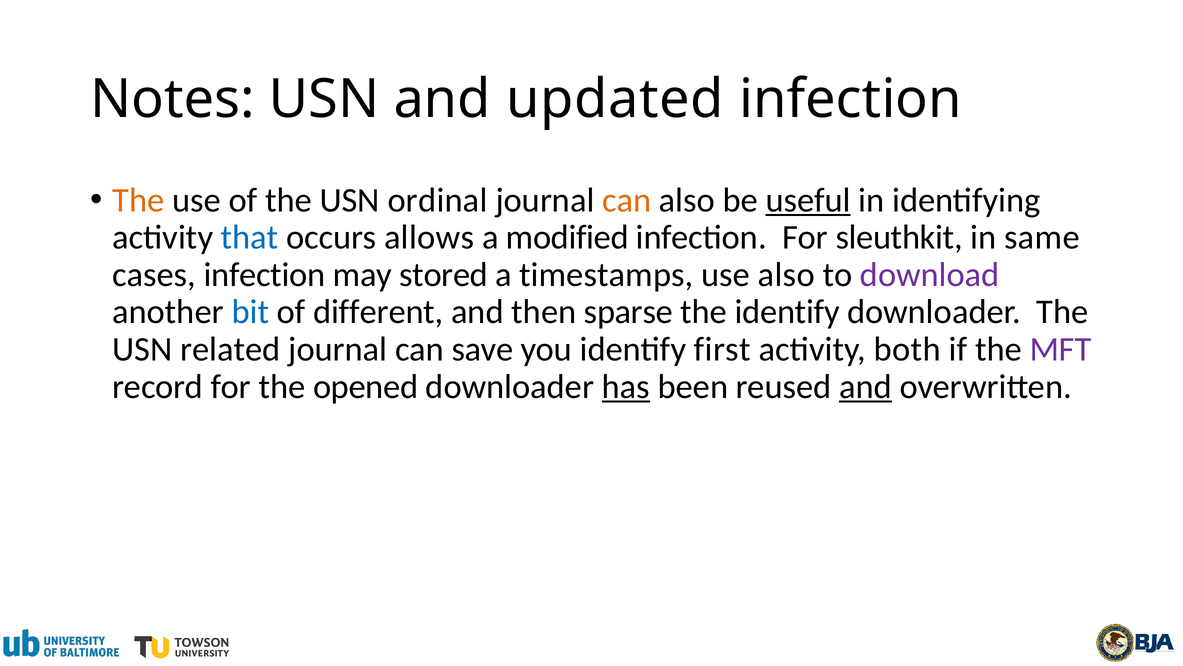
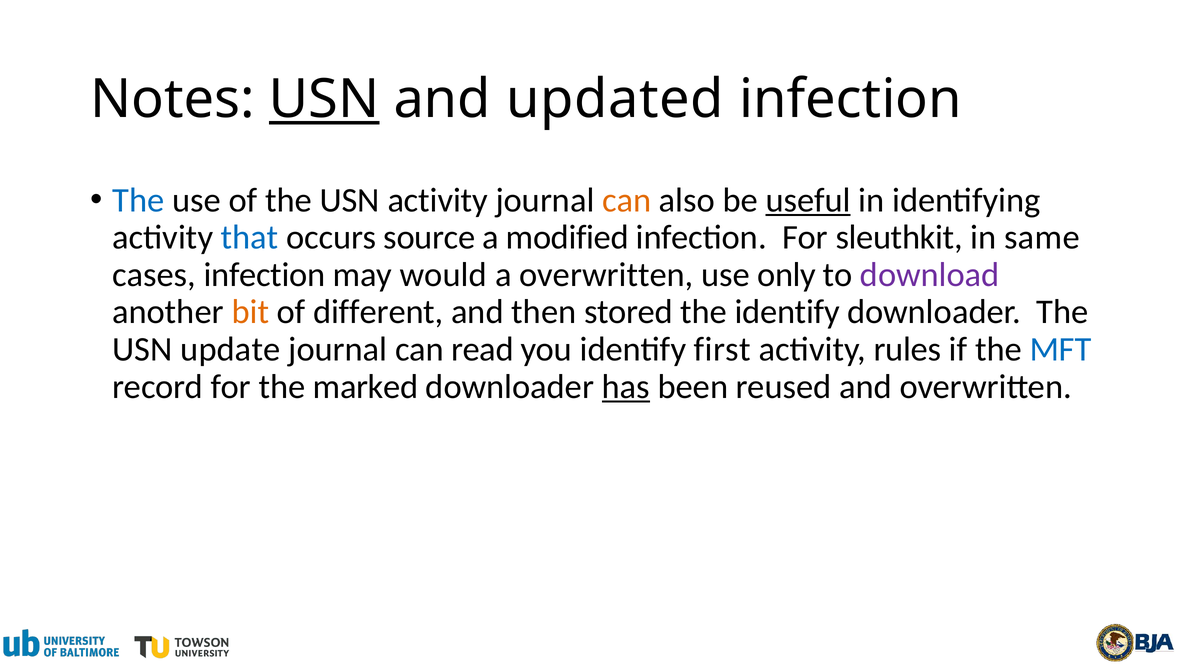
USN at (324, 99) underline: none -> present
The at (138, 200) colour: orange -> blue
USN ordinal: ordinal -> activity
allows: allows -> source
stored: stored -> would
a timestamps: timestamps -> overwritten
use also: also -> only
bit colour: blue -> orange
sparse: sparse -> stored
related: related -> update
save: save -> read
both: both -> rules
MFT colour: purple -> blue
opened: opened -> marked
and at (866, 386) underline: present -> none
